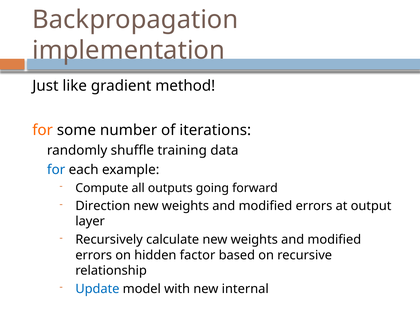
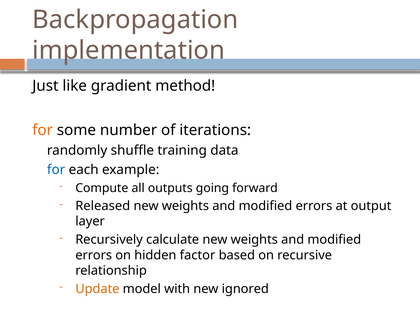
Direction: Direction -> Released
Update colour: blue -> orange
internal: internal -> ignored
